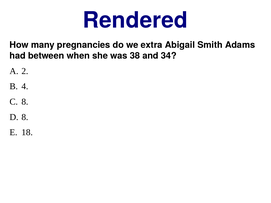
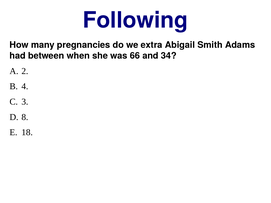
Rendered: Rendered -> Following
38: 38 -> 66
8 at (25, 102): 8 -> 3
